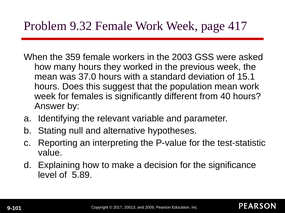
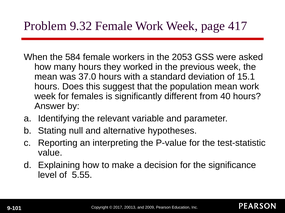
359: 359 -> 584
2003: 2003 -> 2053
5.89: 5.89 -> 5.55
